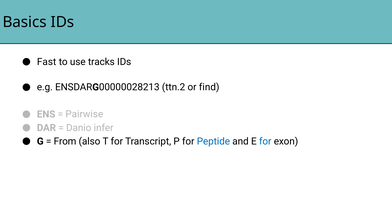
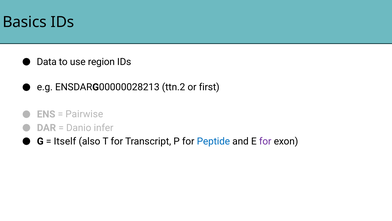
Fast: Fast -> Data
tracks: tracks -> region
find: find -> first
From: From -> Itself
for at (265, 141) colour: blue -> purple
